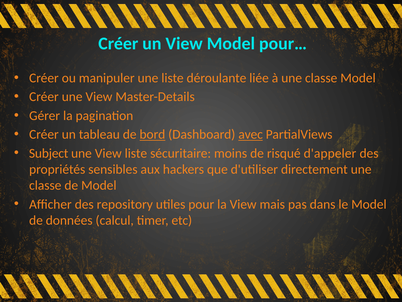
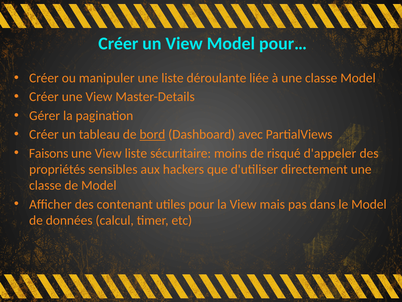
avec underline: present -> none
Subject: Subject -> Faisons
repository: repository -> contenant
